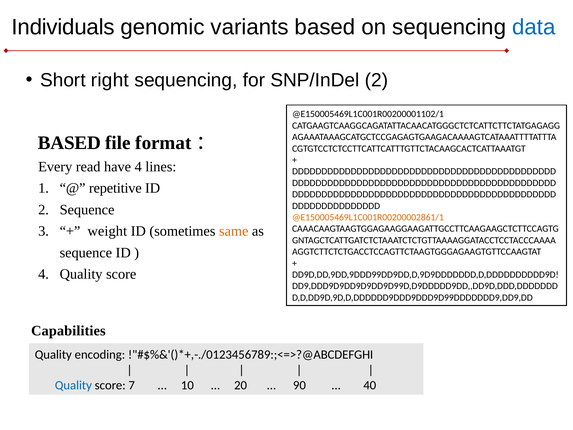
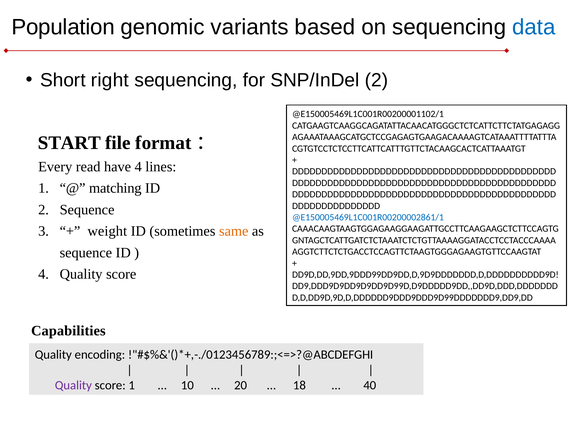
Individuals: Individuals -> Population
BASED at (69, 143): BASED -> START
repetitive: repetitive -> matching
@E150005469L1C001R00200002861/1 colour: orange -> blue
Quality at (73, 385) colour: blue -> purple
score 7: 7 -> 1
90: 90 -> 18
